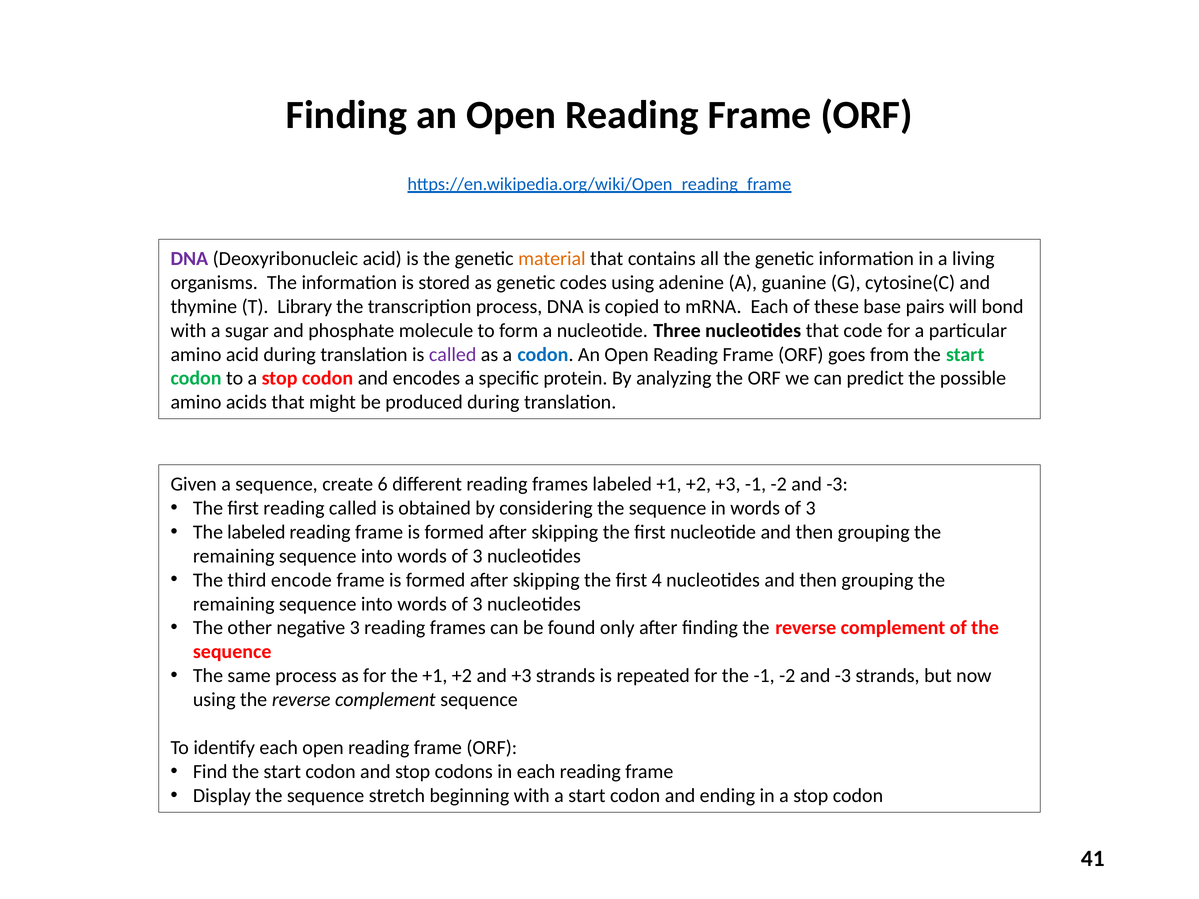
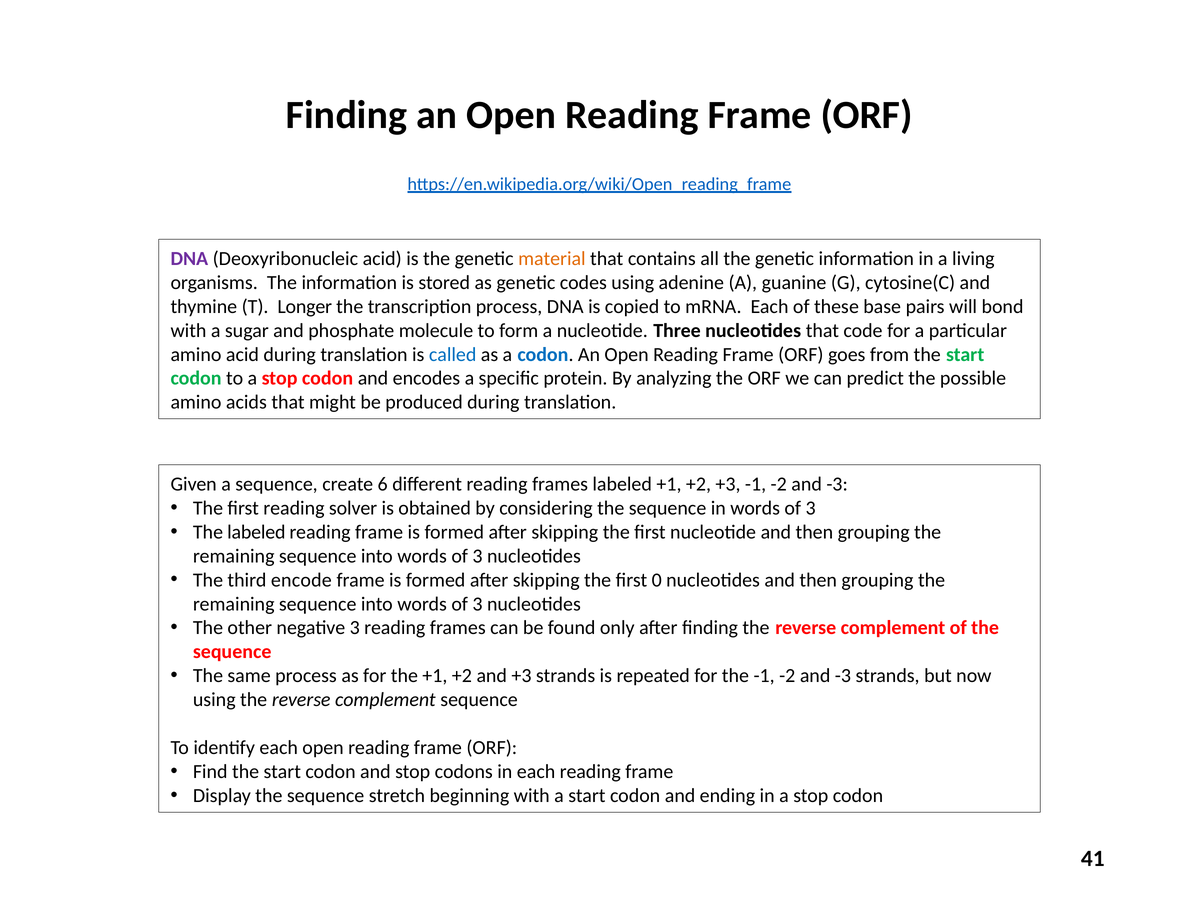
Library: Library -> Longer
called at (453, 355) colour: purple -> blue
reading called: called -> solver
4: 4 -> 0
